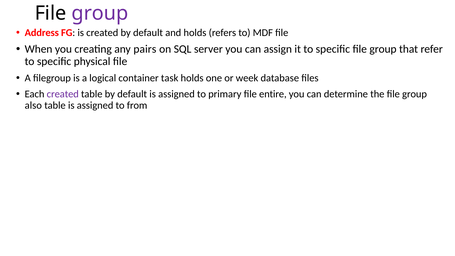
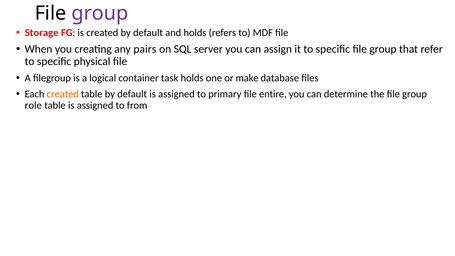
Address: Address -> Storage
week: week -> make
created at (63, 94) colour: purple -> orange
also: also -> role
